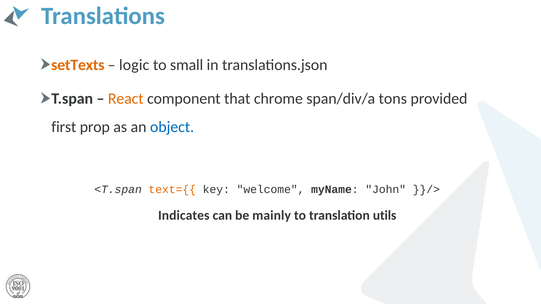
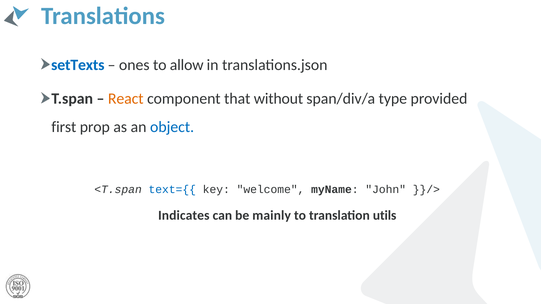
setTexts colour: orange -> blue
logic: logic -> ones
small: small -> allow
chrome: chrome -> without
tons: tons -> type
text={{ colour: orange -> blue
